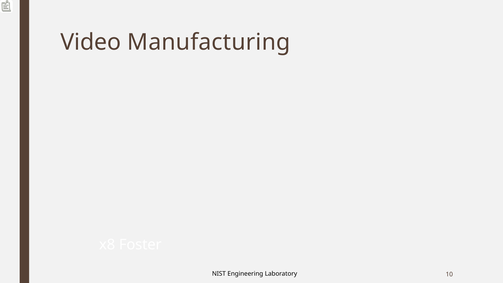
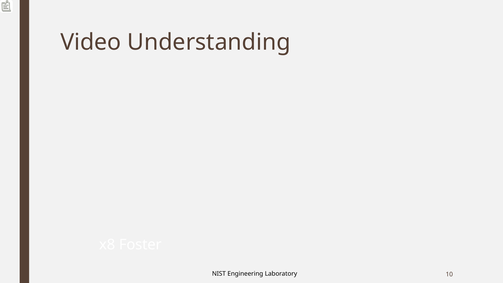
Manufacturing: Manufacturing -> Understanding
